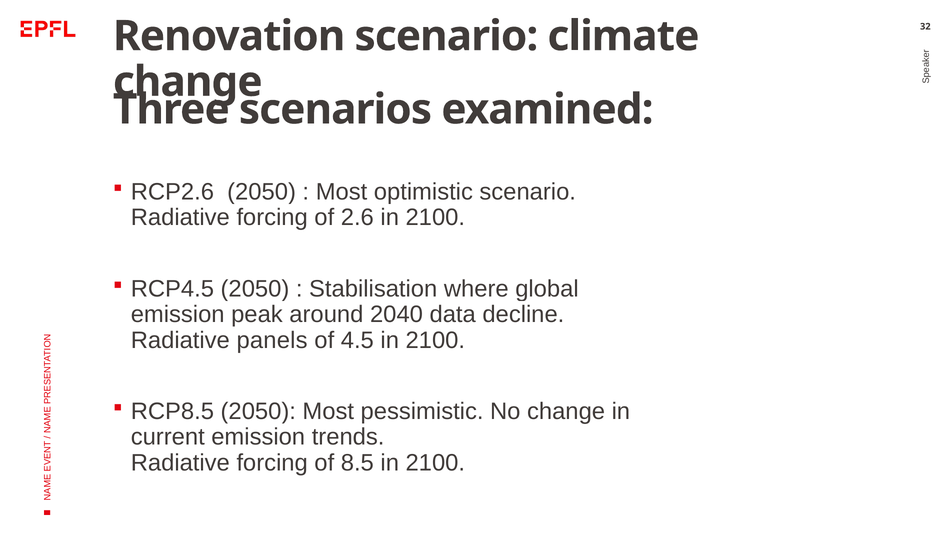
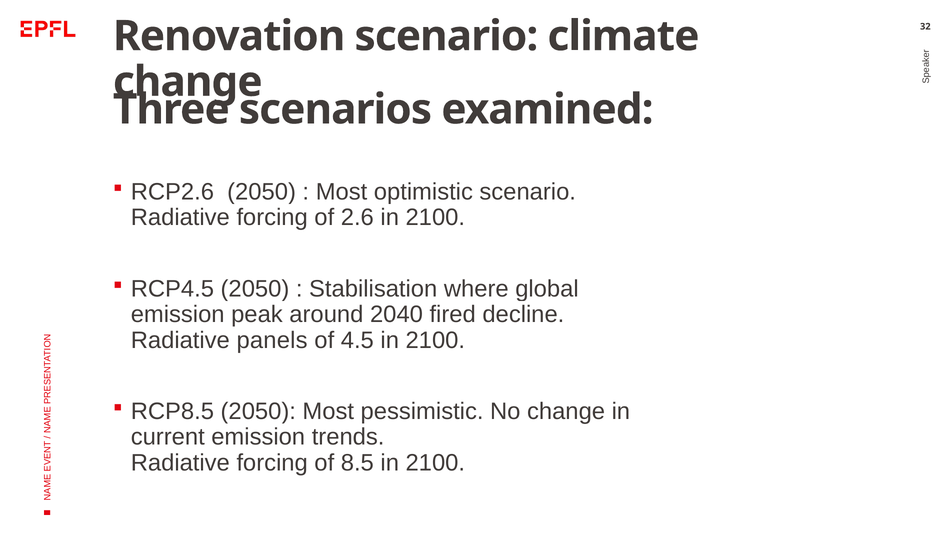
data: data -> fired
